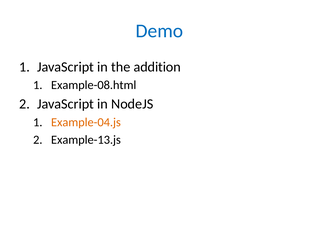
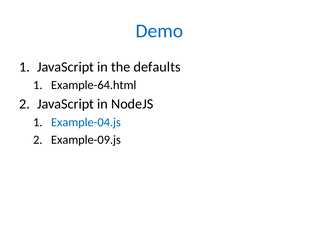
addition: addition -> defaults
Example-08.html: Example-08.html -> Example-64.html
Example-04.js colour: orange -> blue
Example-13.js: Example-13.js -> Example-09.js
